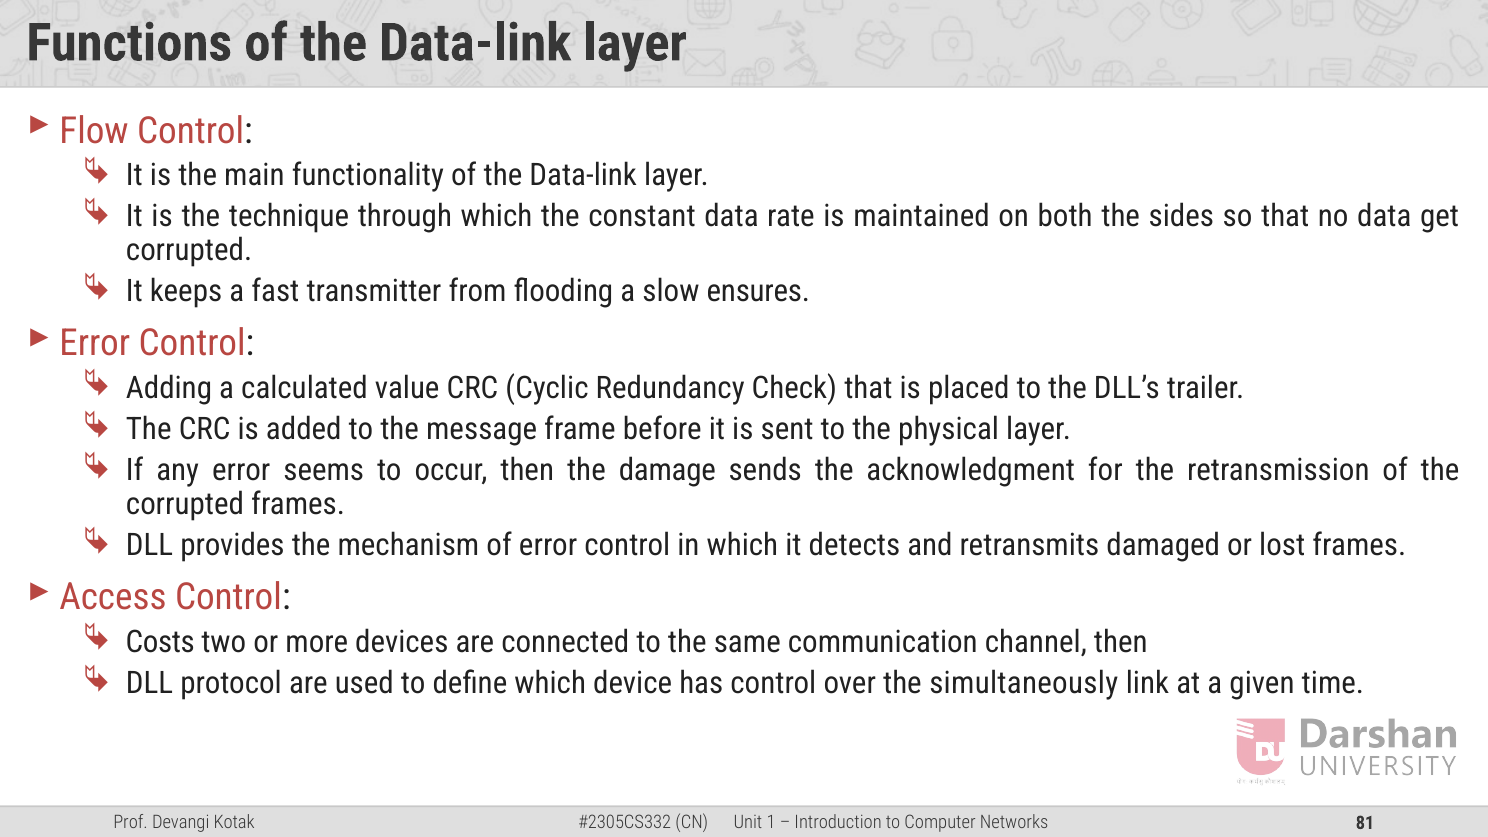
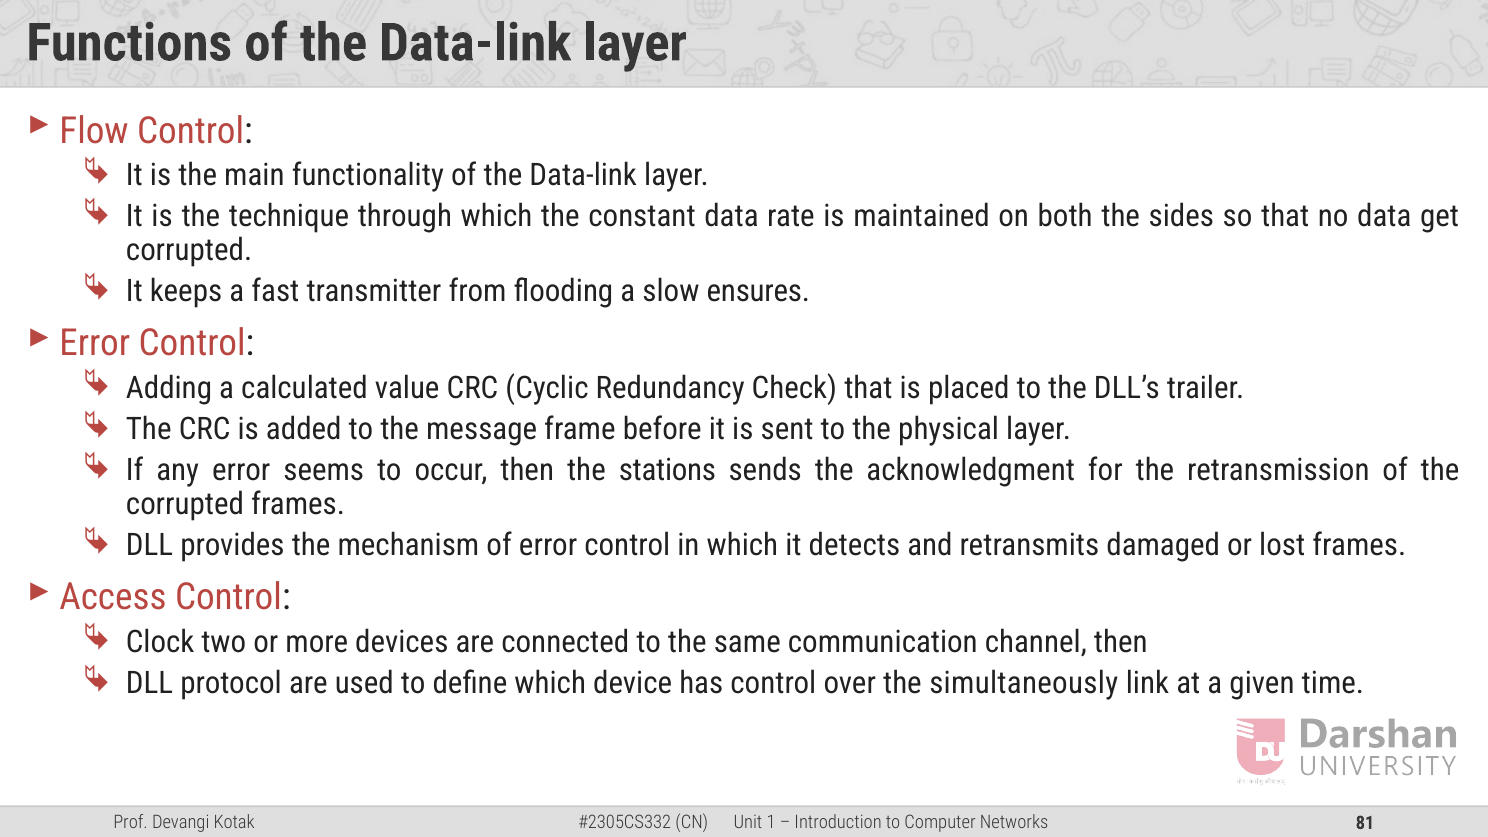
damage: damage -> stations
Costs: Costs -> Clock
